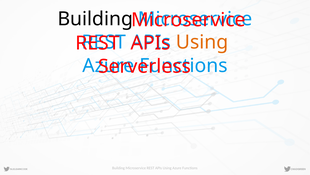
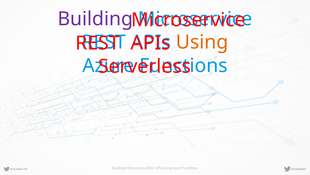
Building at (95, 19) colour: black -> purple
